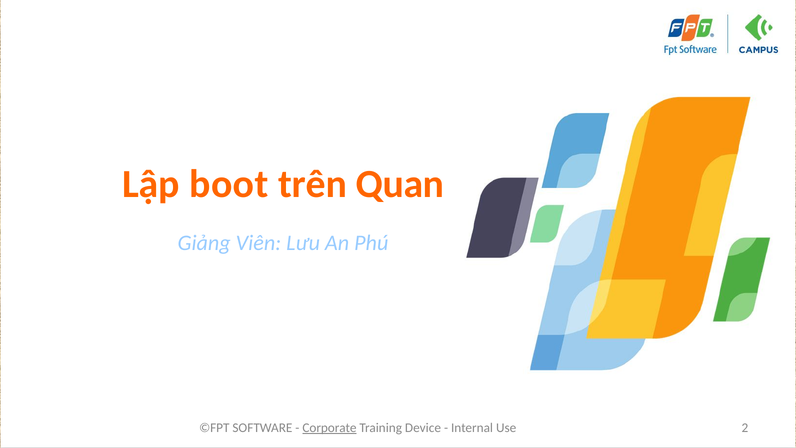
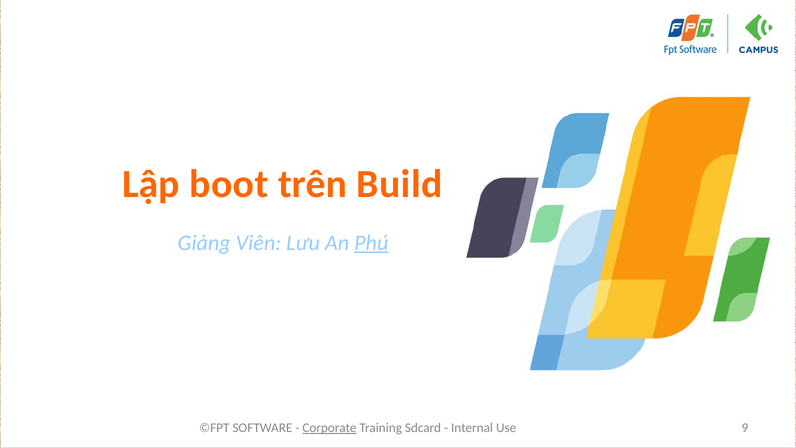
Quan: Quan -> Build
Phú underline: none -> present
Device: Device -> Sdcard
2: 2 -> 9
